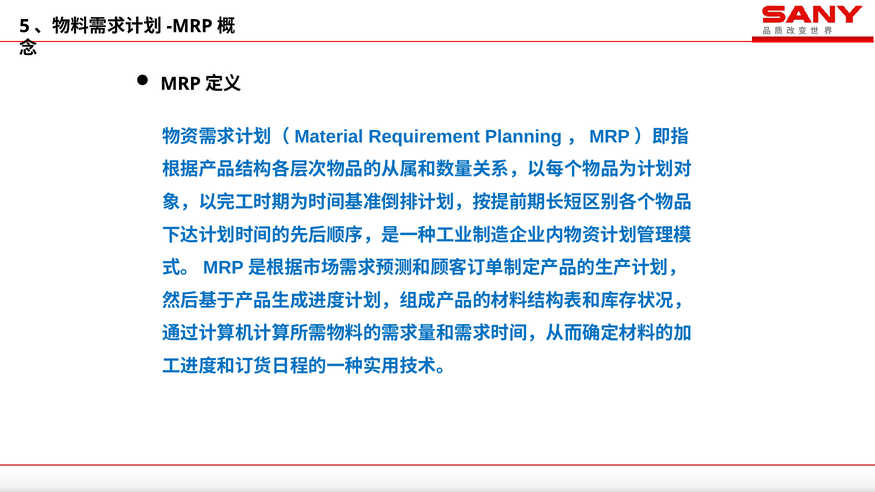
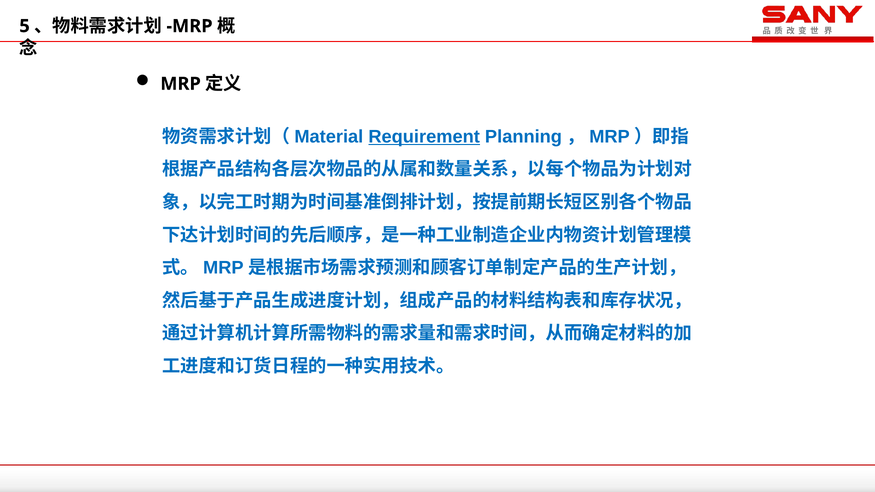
Requirement underline: none -> present
